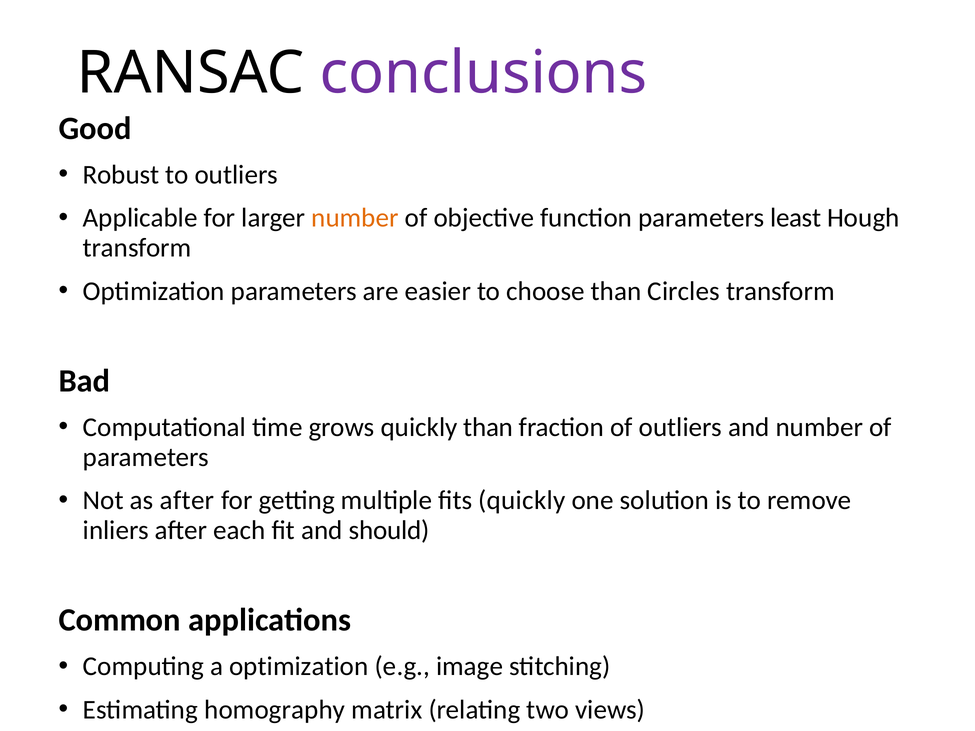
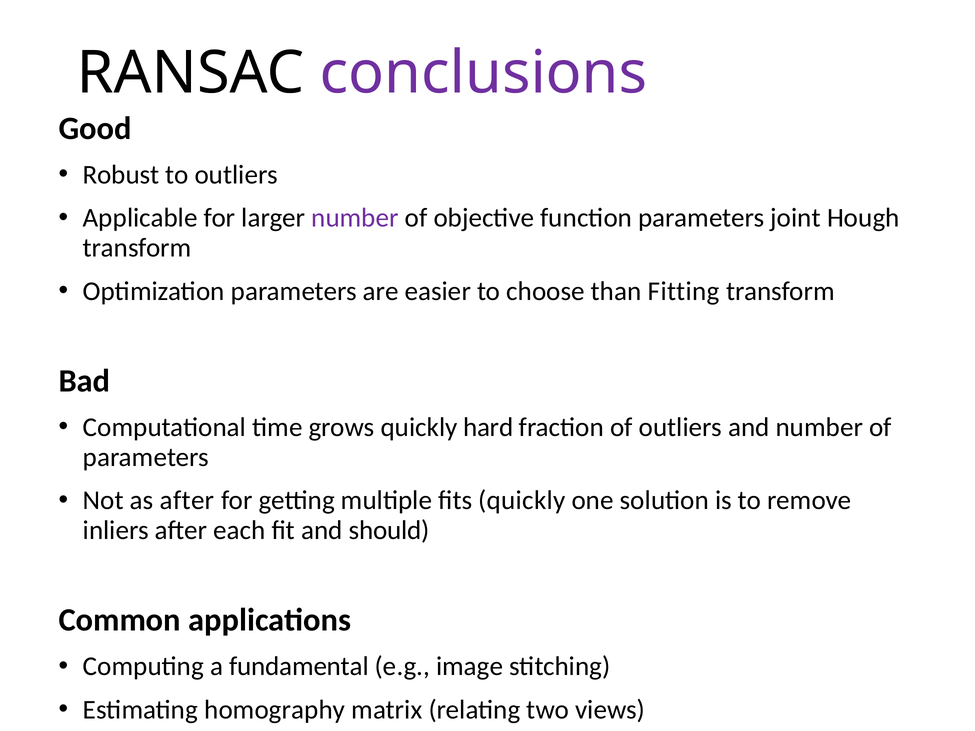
number at (355, 218) colour: orange -> purple
least: least -> joint
Circles: Circles -> Fitting
quickly than: than -> hard
a optimization: optimization -> fundamental
